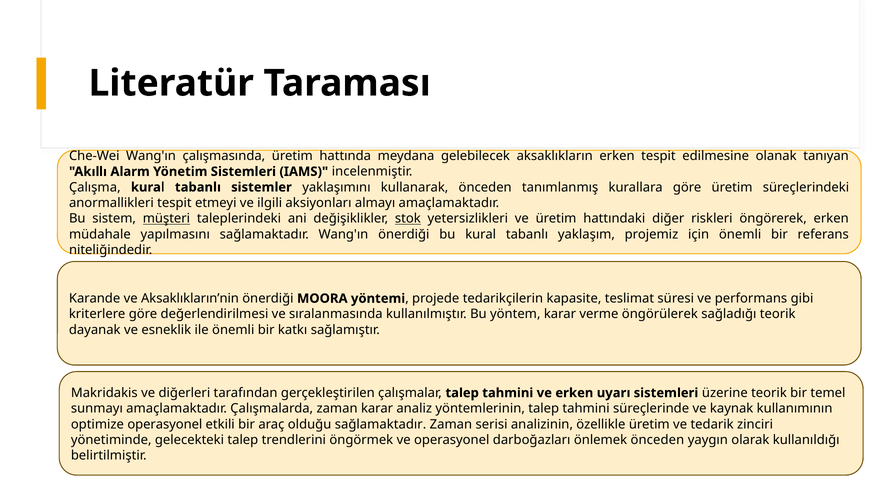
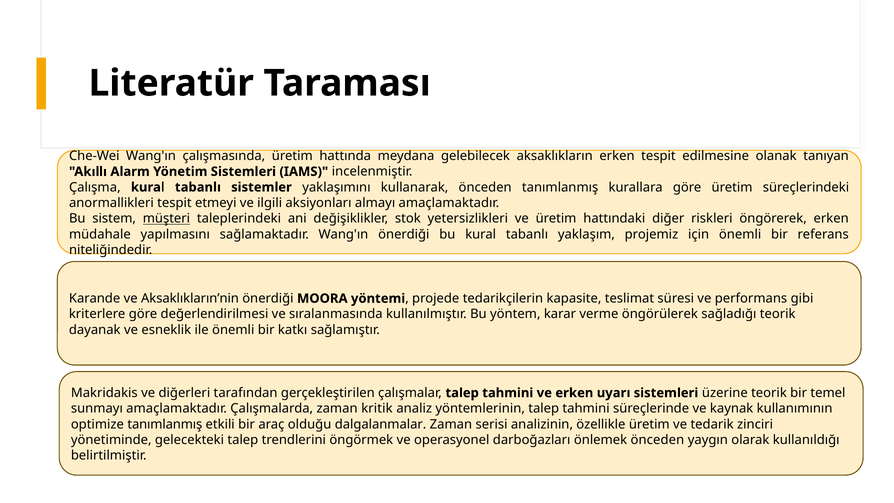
stok underline: present -> none
zaman karar: karar -> kritik
optimize operasyonel: operasyonel -> tanımlanmış
olduğu sağlamaktadır: sağlamaktadır -> dalgalanmalar
